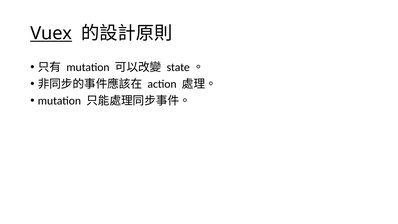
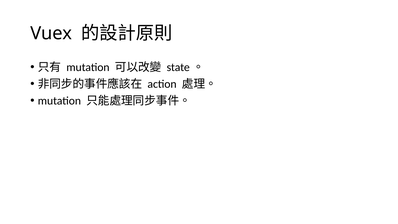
Vuex underline: present -> none
